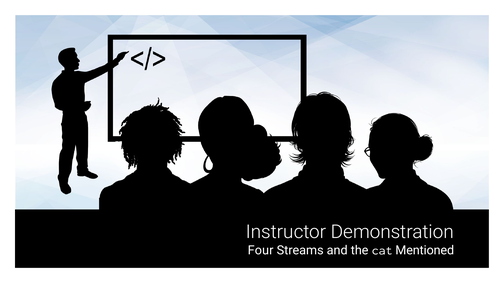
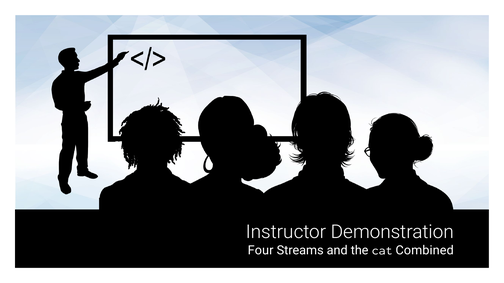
Mentioned: Mentioned -> Combined
